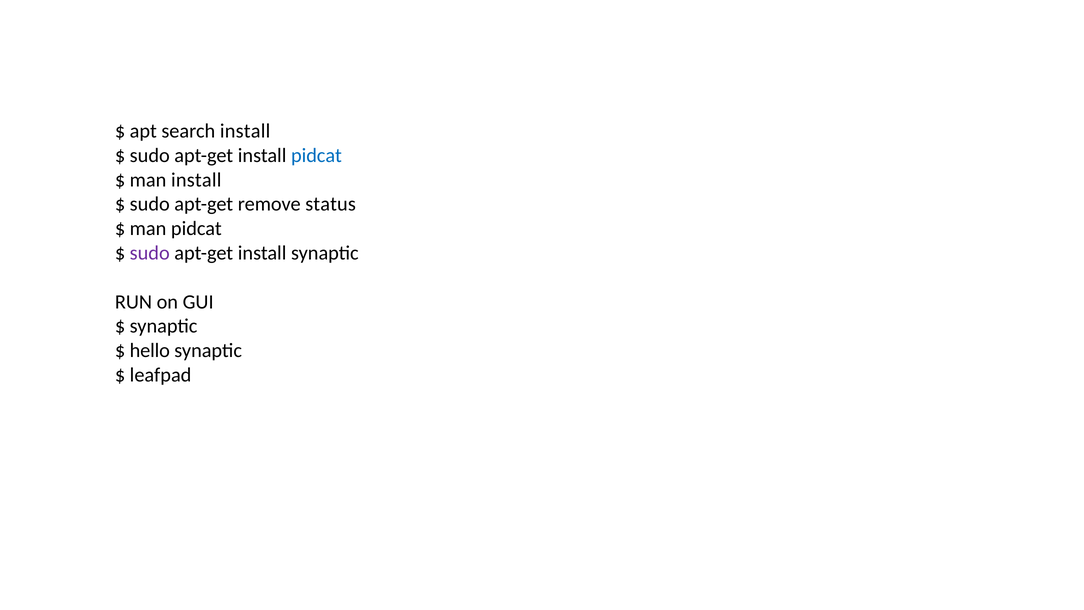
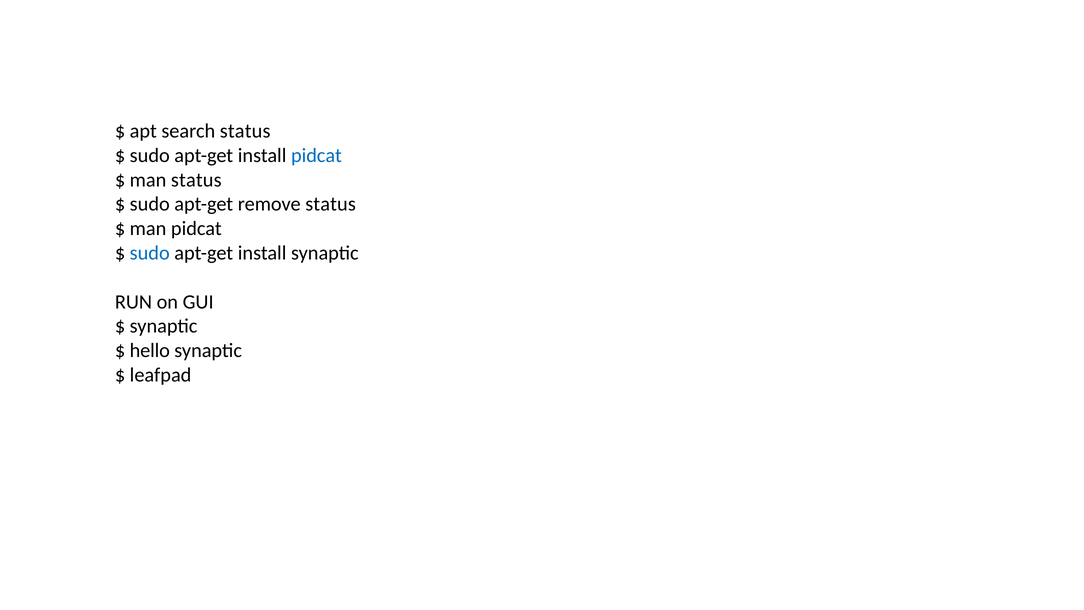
search install: install -> status
man install: install -> status
sudo at (150, 253) colour: purple -> blue
